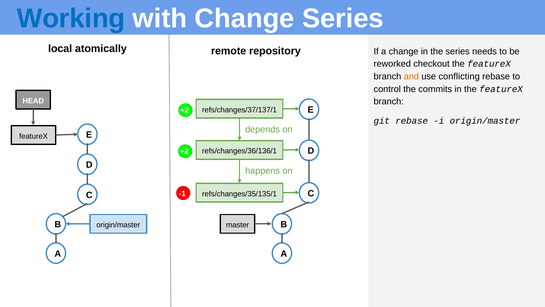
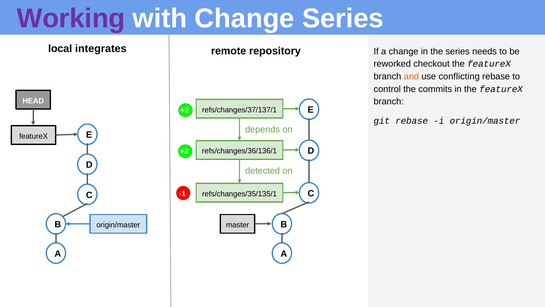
Working colour: blue -> purple
atomically: atomically -> integrates
happens: happens -> detected
